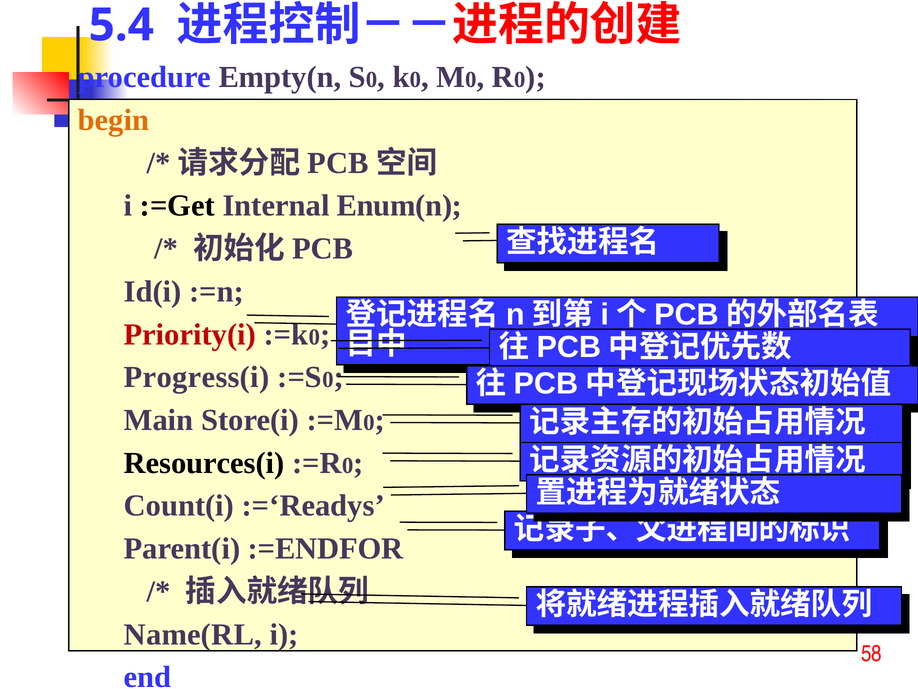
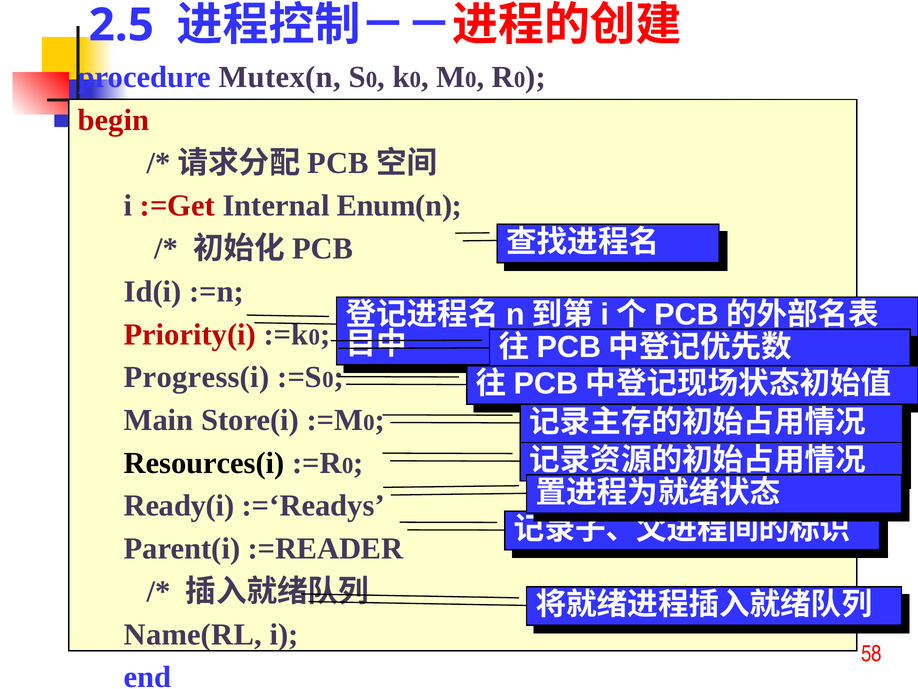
5.4: 5.4 -> 2.5
Empty(n: Empty(n -> Mutex(n
begin colour: orange -> red
:=Get colour: black -> red
Count(i: Count(i -> Ready(i
:=ENDFOR: :=ENDFOR -> :=READER
